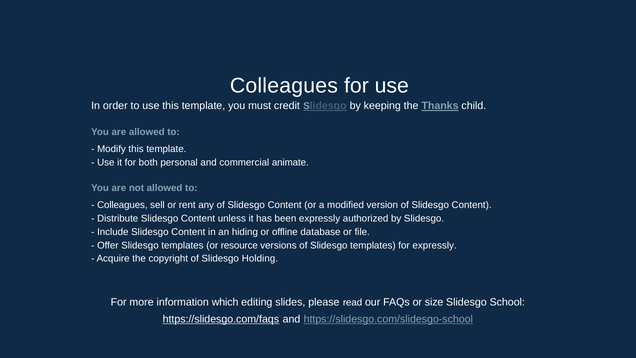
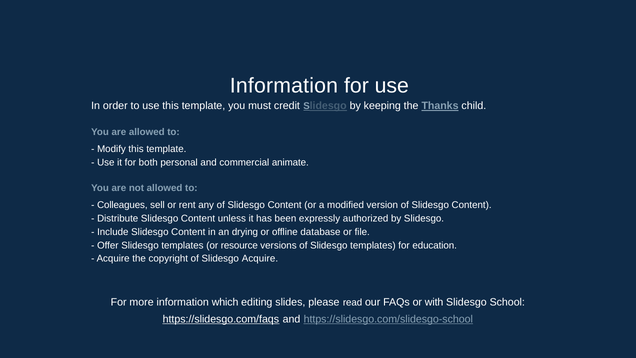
Colleagues at (284, 85): Colleagues -> Information
hiding: hiding -> drying
for expressly: expressly -> education
Slidesgo Holding: Holding -> Acquire
size: size -> with
